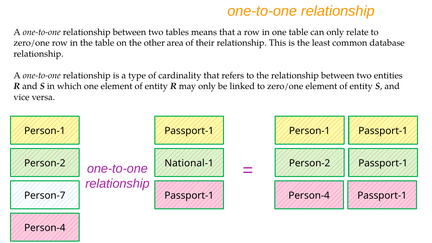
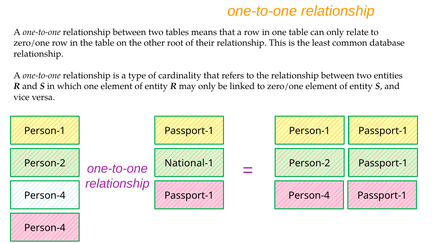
area: area -> root
Person-7 at (45, 195): Person-7 -> Person-4
